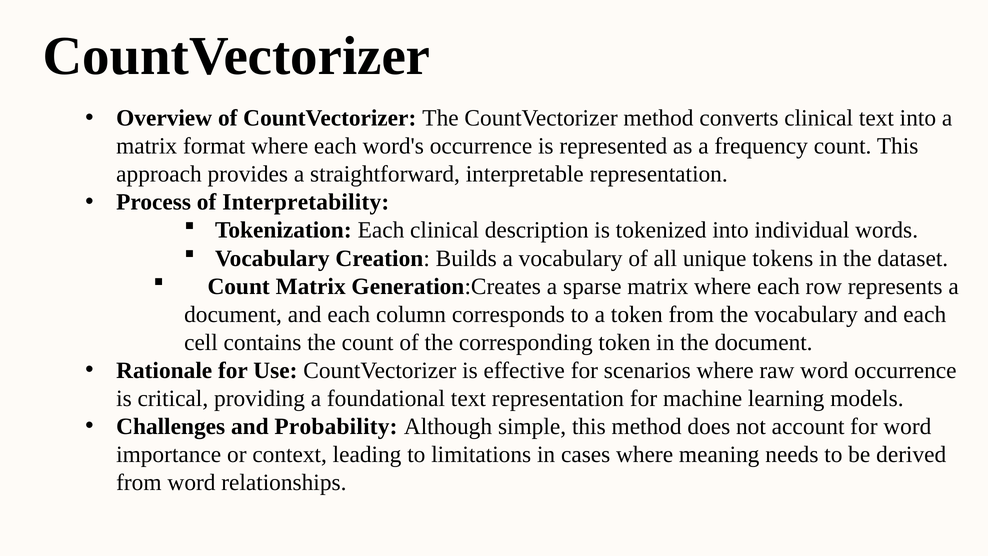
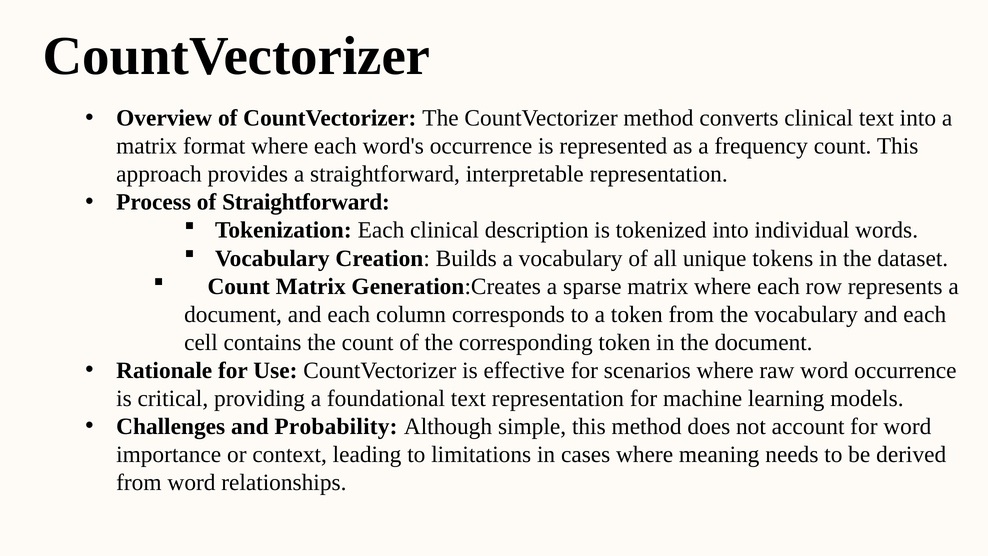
of Interpretability: Interpretability -> Straightforward
